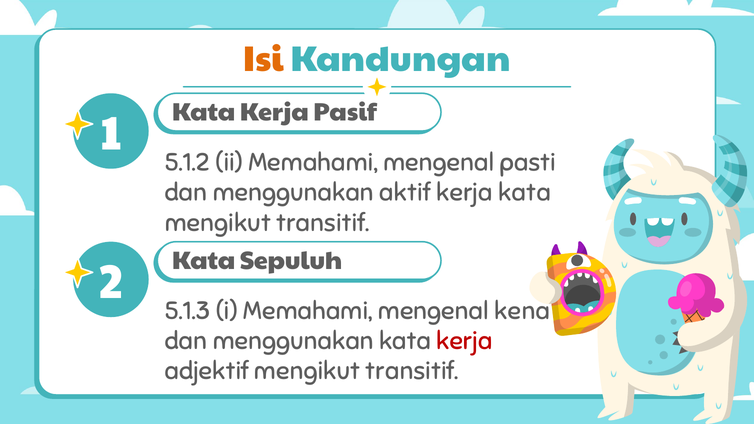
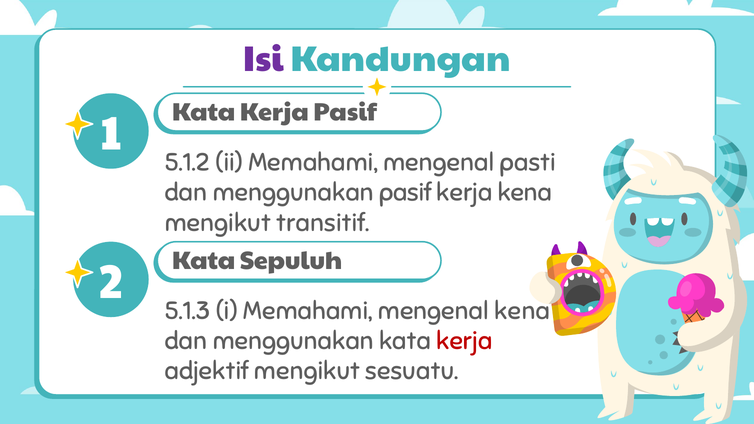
Isi colour: orange -> purple
menggunakan aktif: aktif -> pasif
kerja kata: kata -> kena
adjektif mengikut transitif: transitif -> sesuatu
